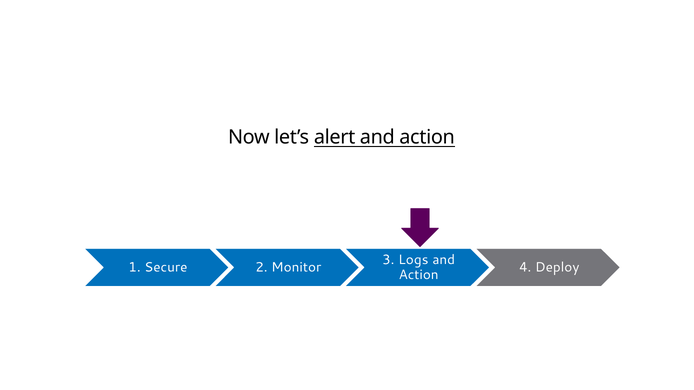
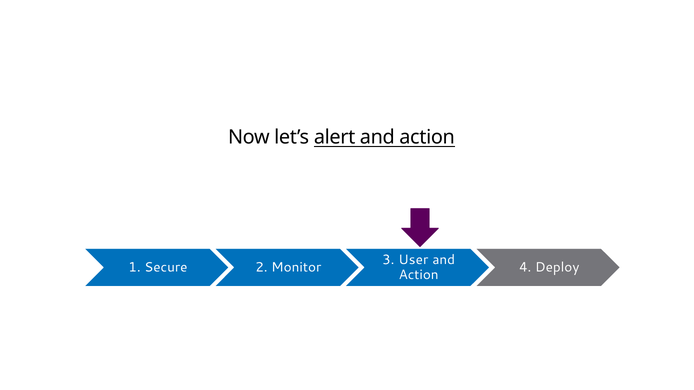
Logs: Logs -> User
